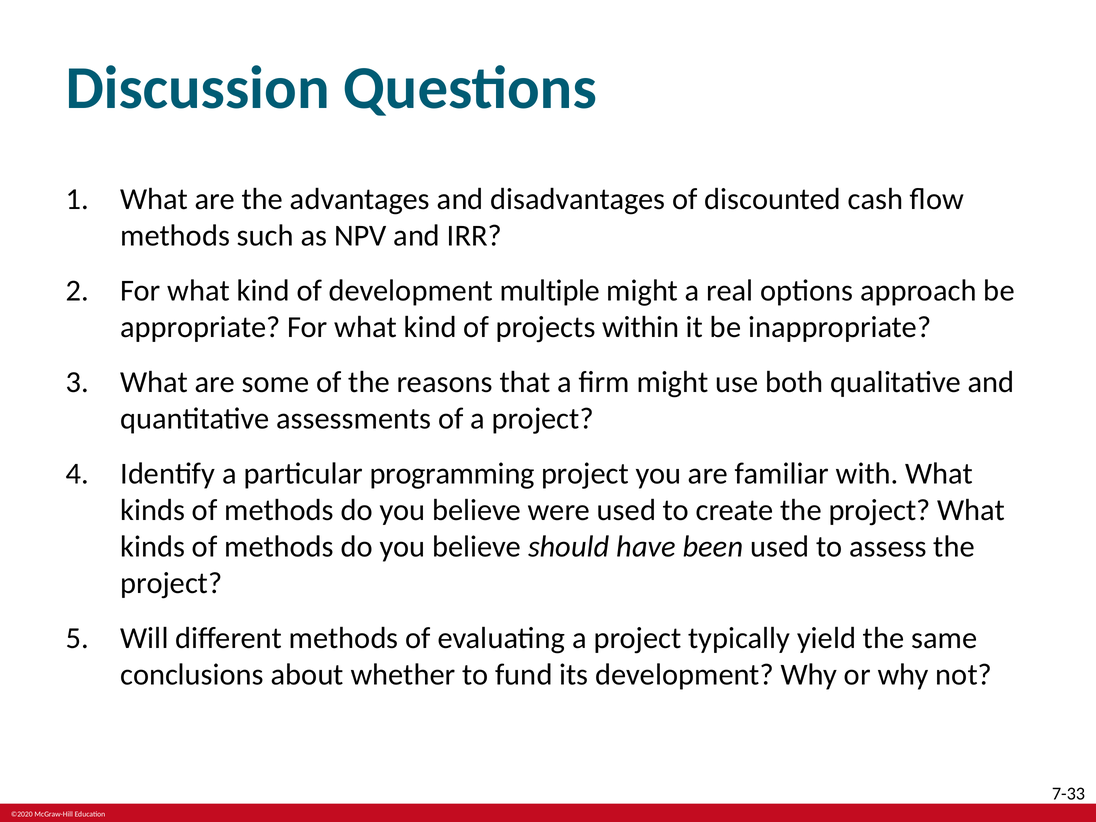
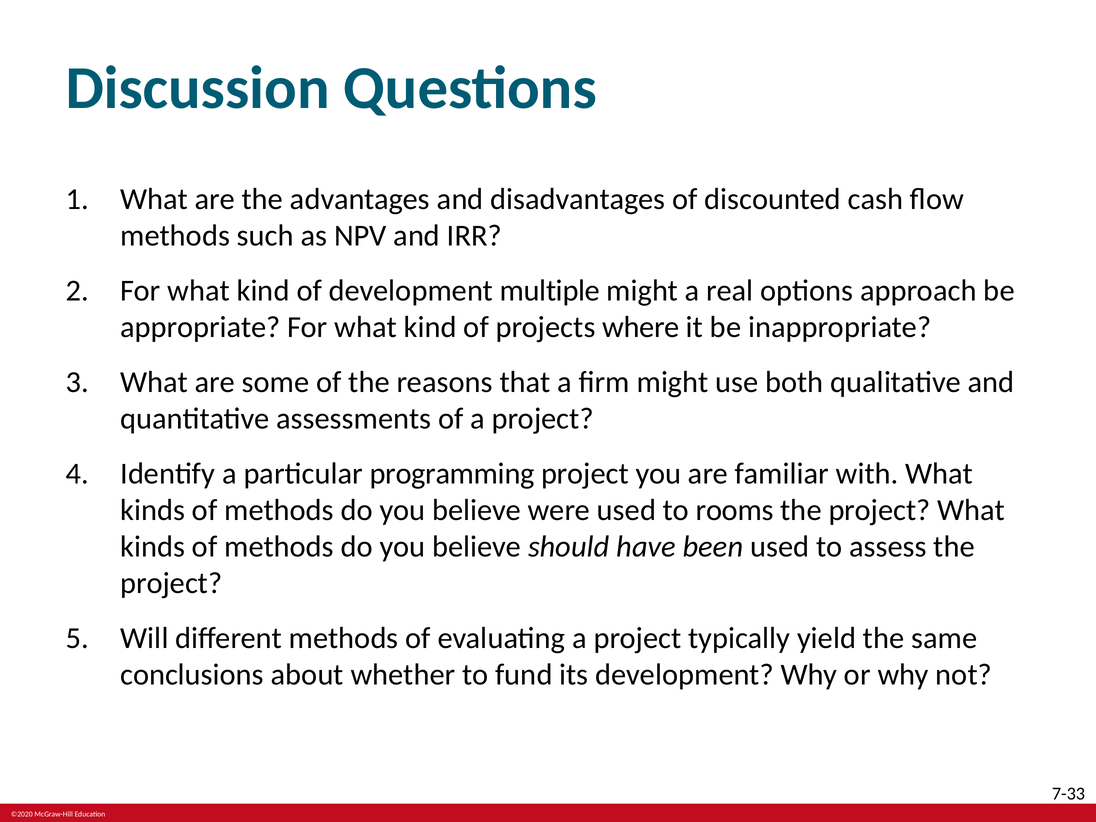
within: within -> where
create: create -> rooms
